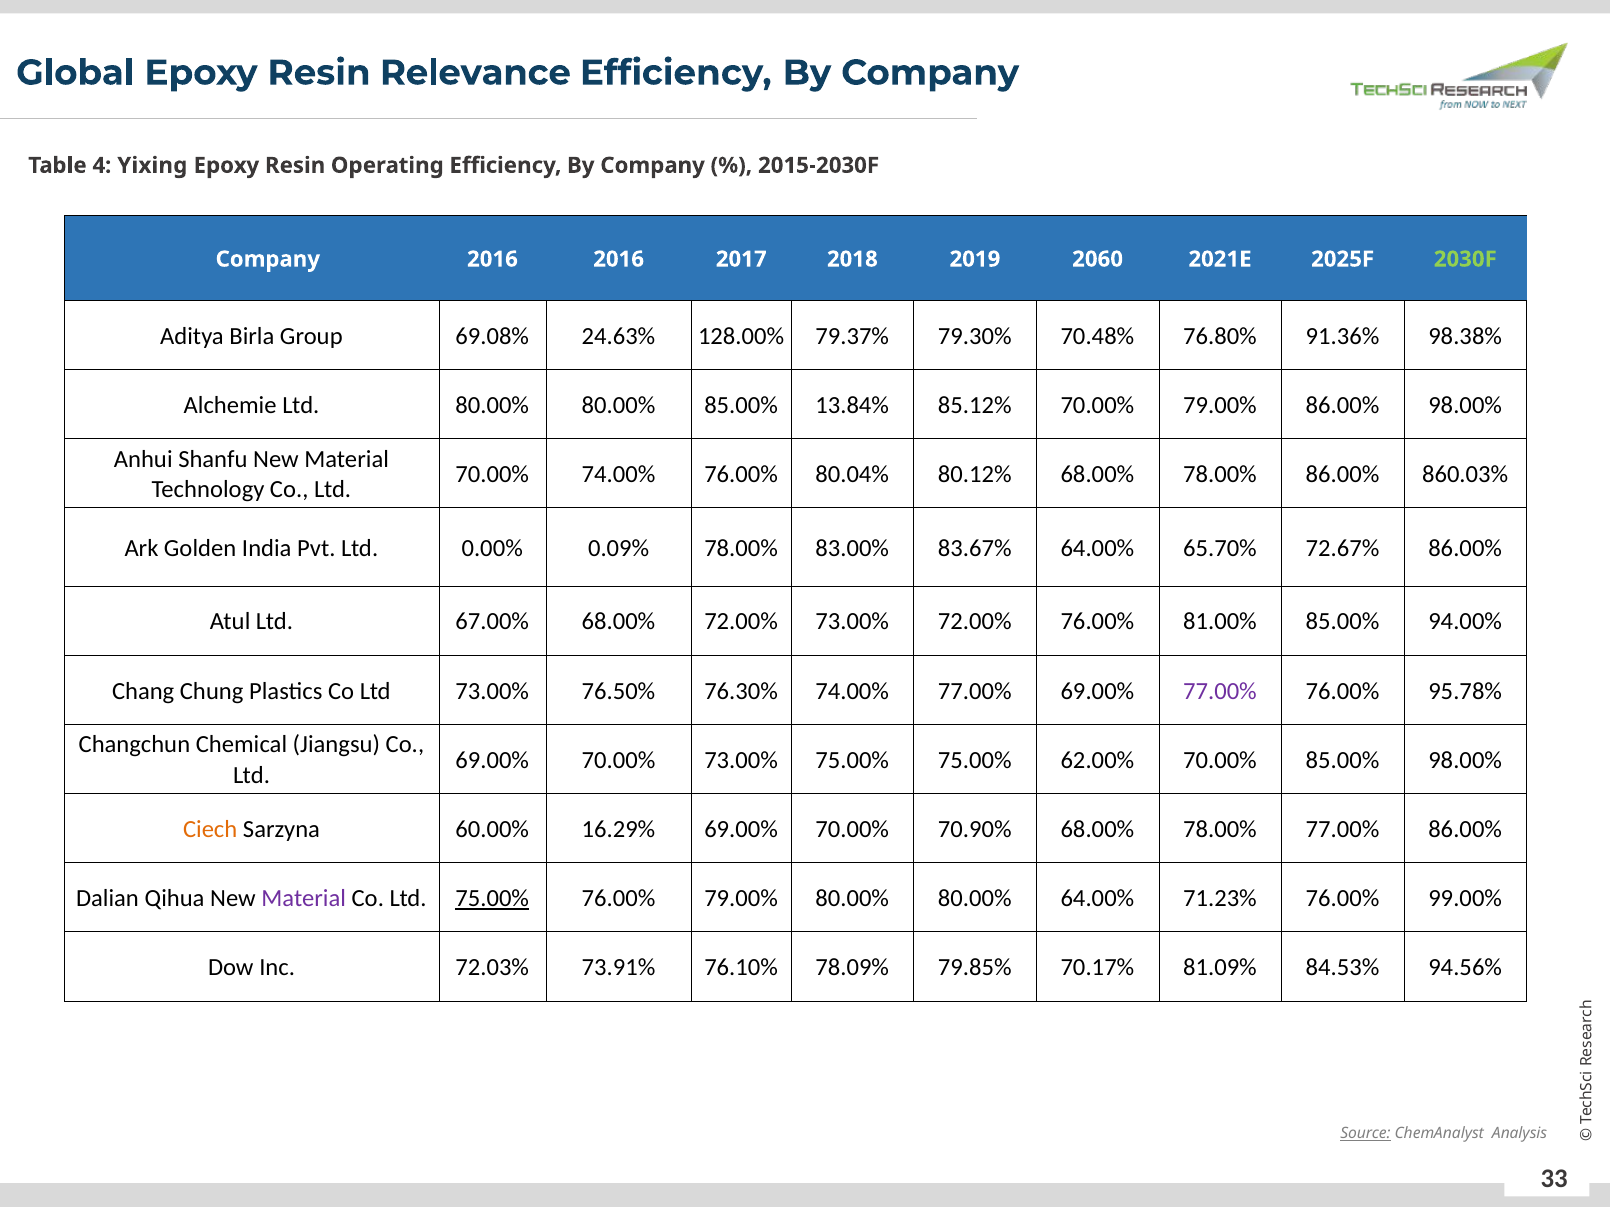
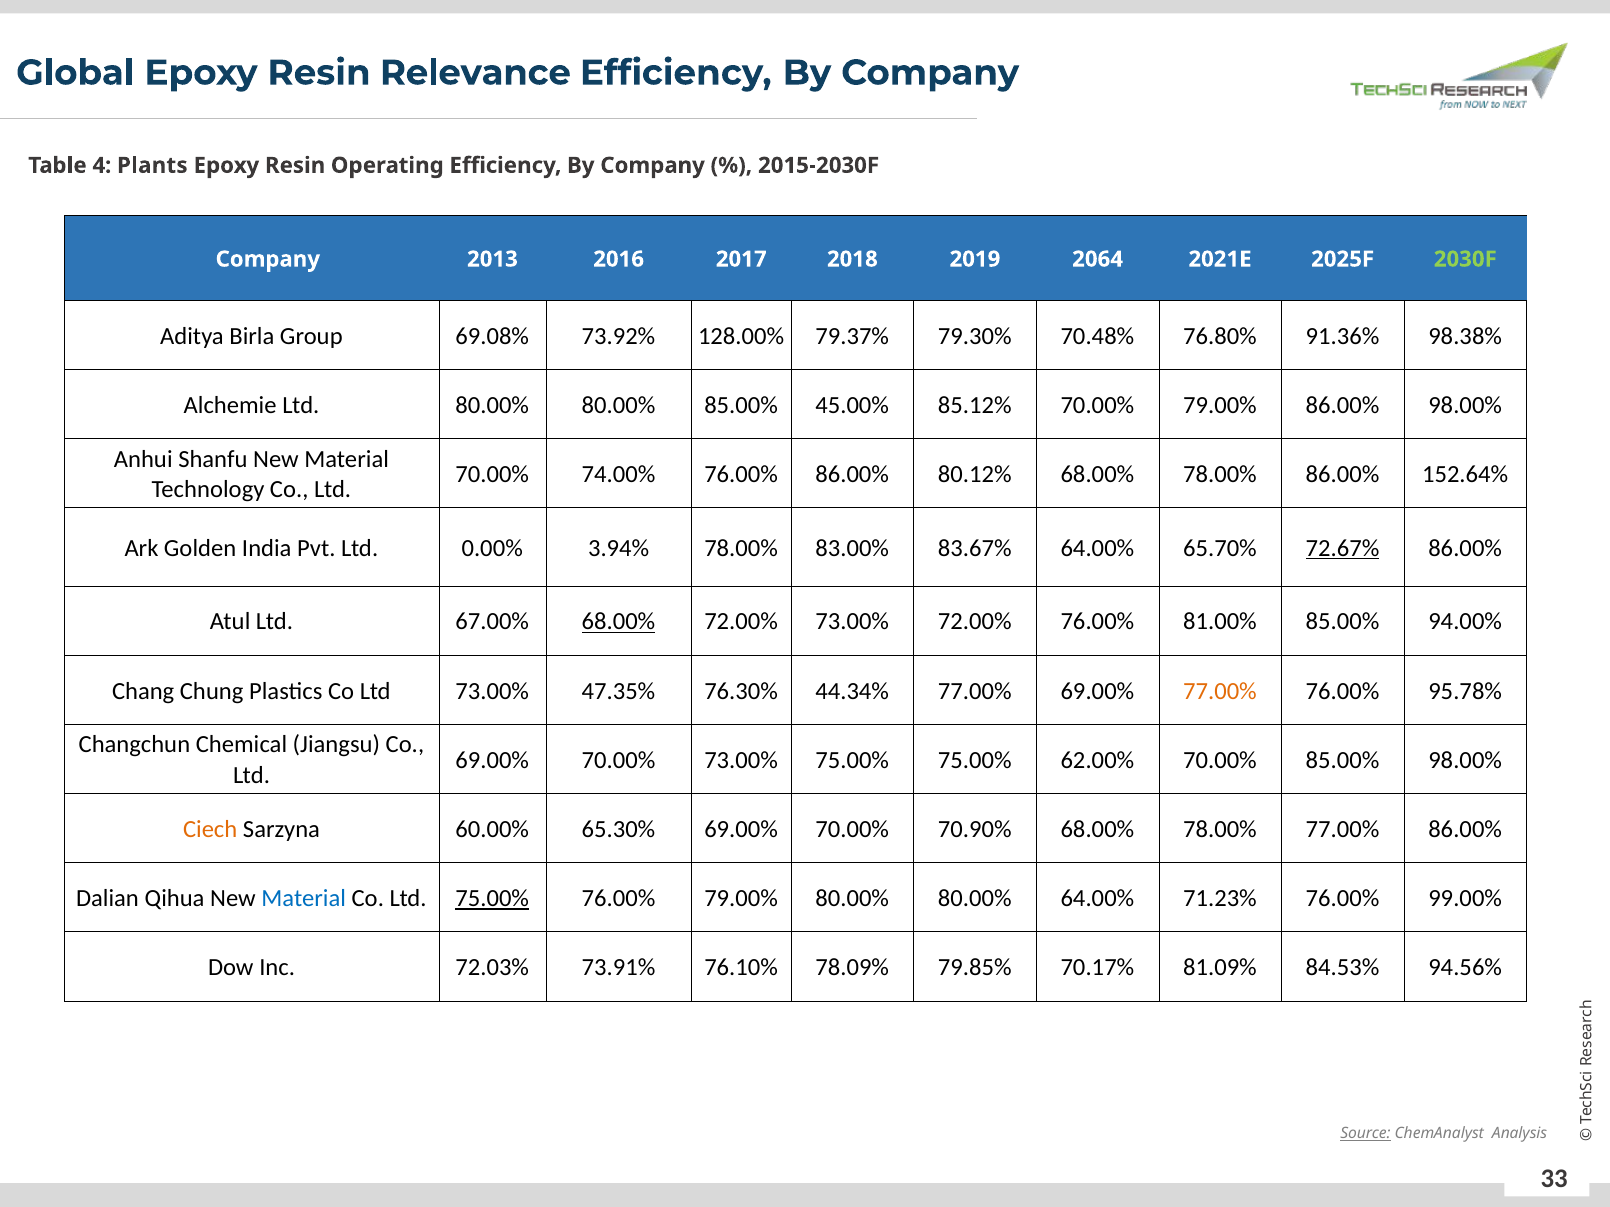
Yixing: Yixing -> Plants
Company 2016: 2016 -> 2013
2060: 2060 -> 2064
24.63%: 24.63% -> 73.92%
13.84%: 13.84% -> 45.00%
76.00% 80.04%: 80.04% -> 86.00%
860.03%: 860.03% -> 152.64%
0.09%: 0.09% -> 3.94%
72.67% underline: none -> present
68.00% at (618, 622) underline: none -> present
76.50%: 76.50% -> 47.35%
76.30% 74.00%: 74.00% -> 44.34%
77.00% at (1220, 691) colour: purple -> orange
16.29%: 16.29% -> 65.30%
Material at (304, 899) colour: purple -> blue
